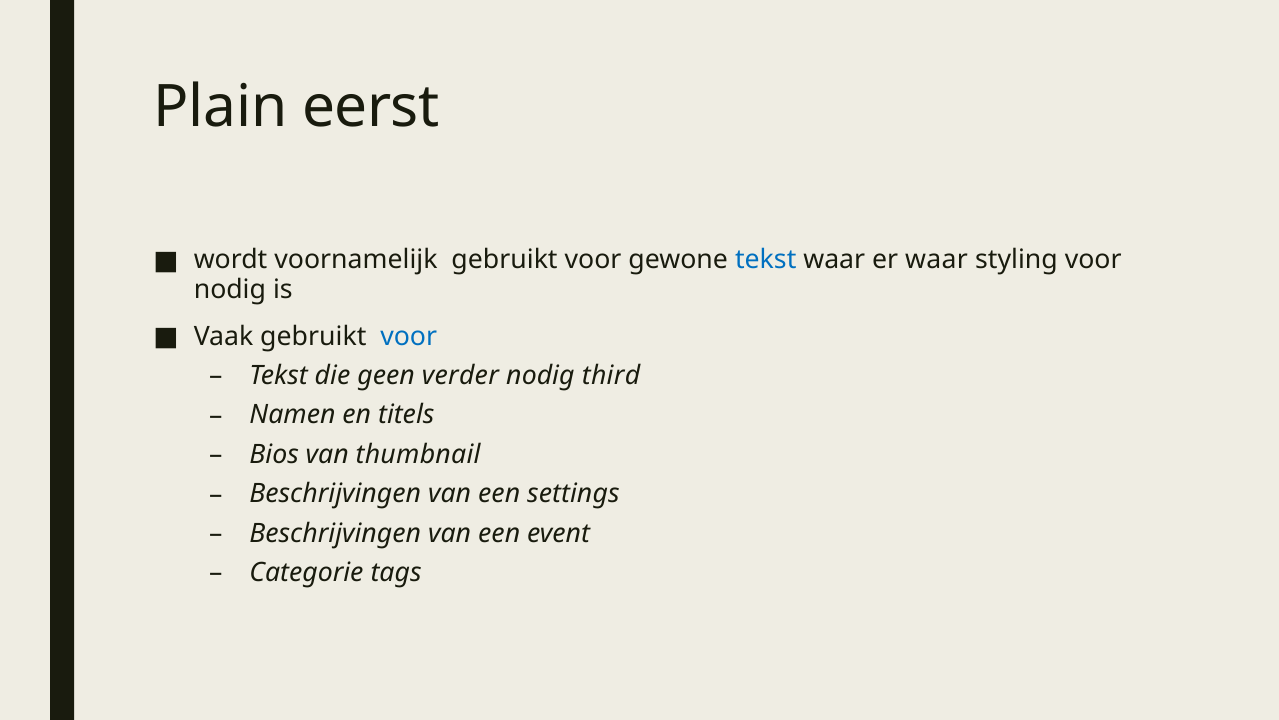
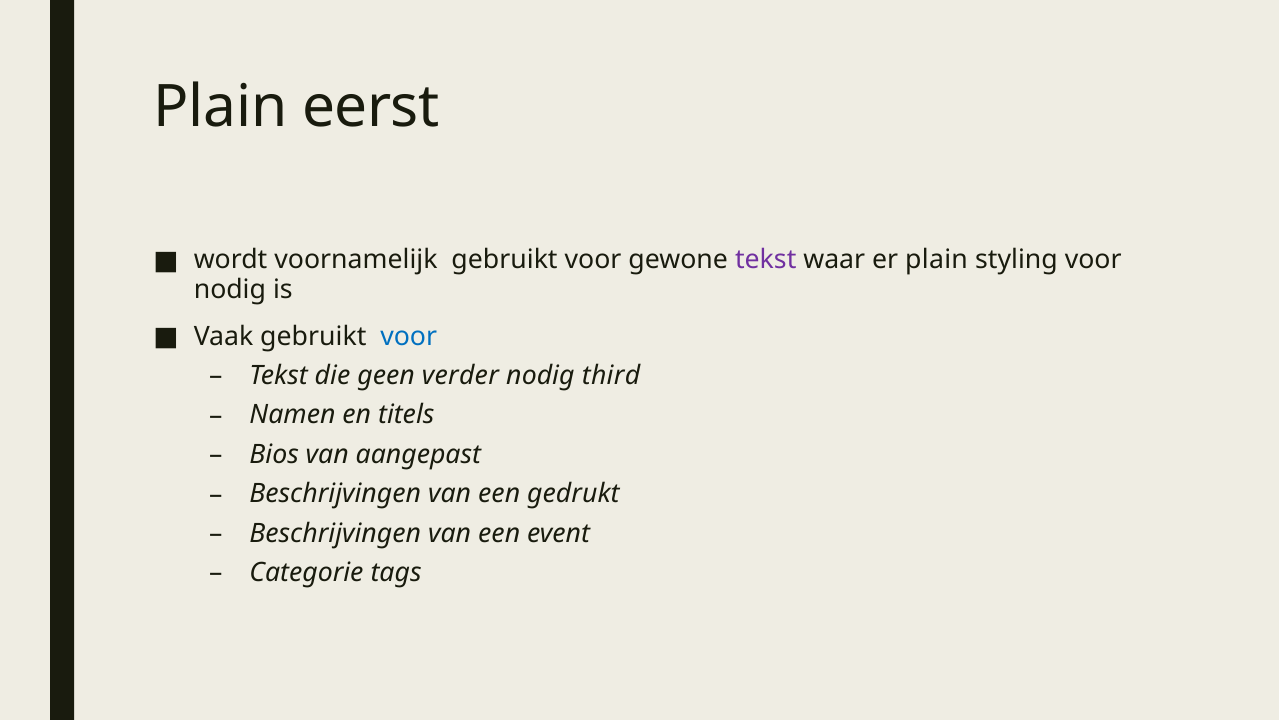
tekst at (766, 260) colour: blue -> purple
er waar: waar -> plain
thumbnail: thumbnail -> aangepast
settings: settings -> gedrukt
